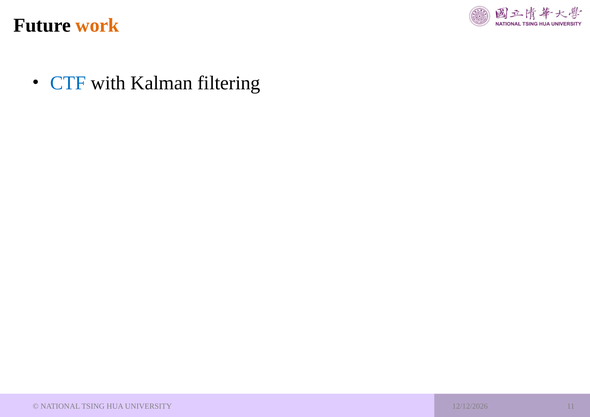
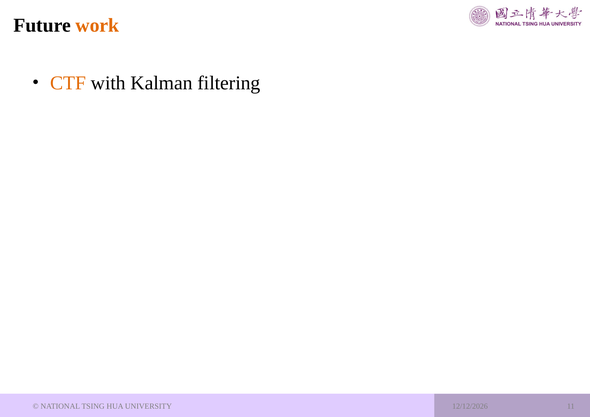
CTF colour: blue -> orange
